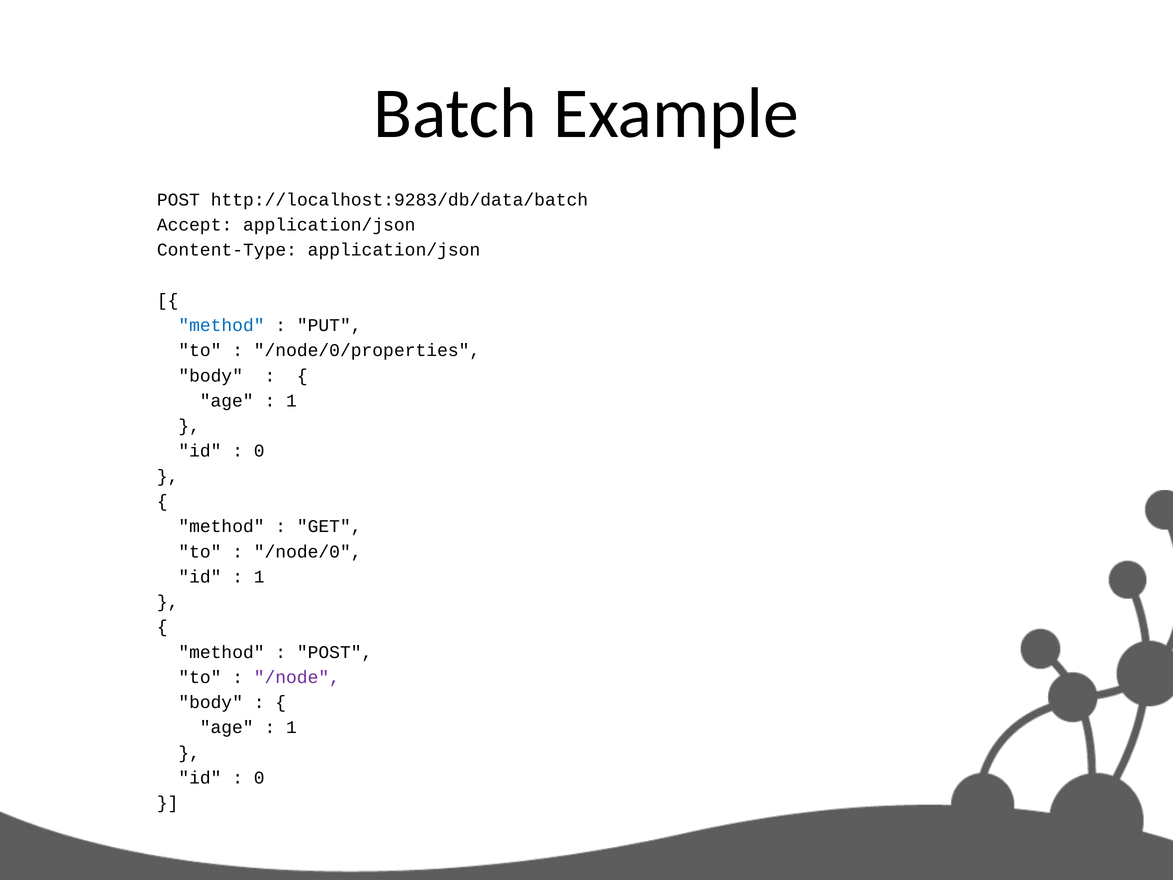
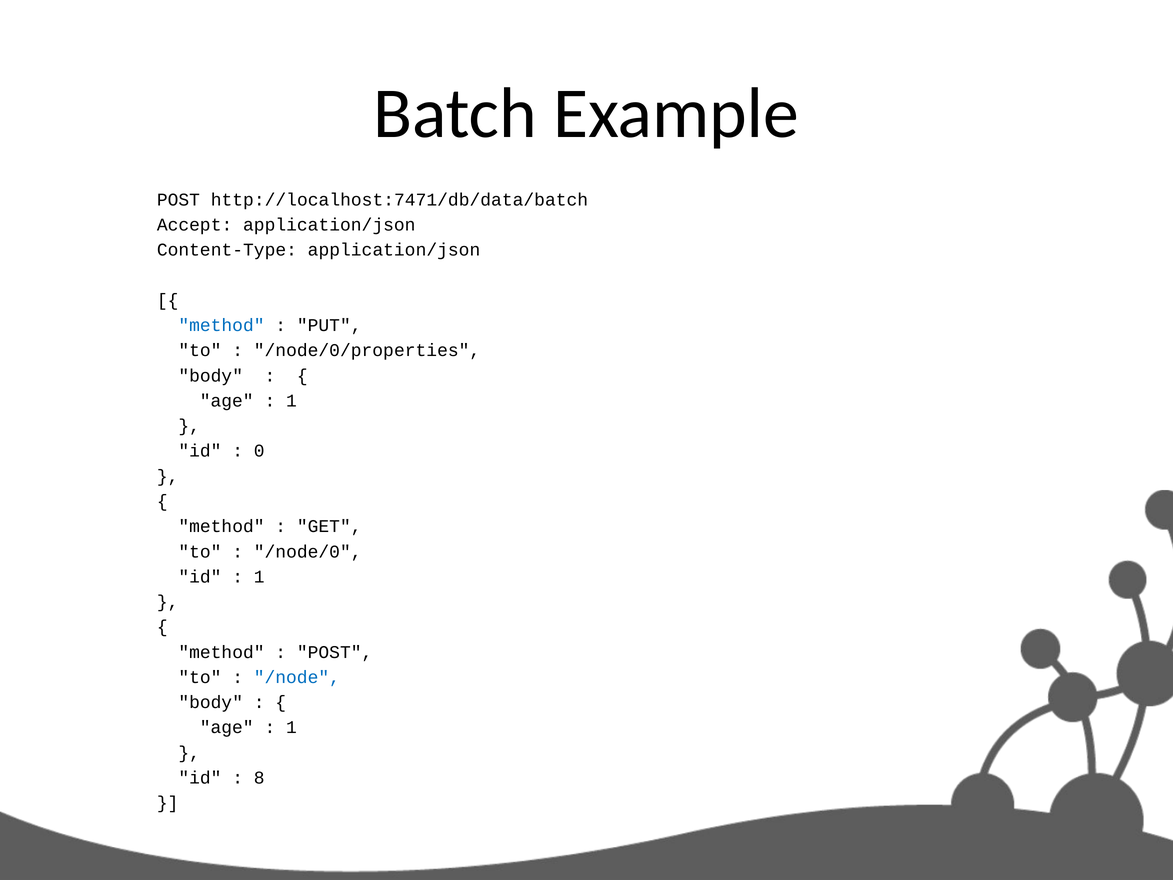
http://localhost:9283/db/data/batch: http://localhost:9283/db/data/batch -> http://localhost:7471/db/data/batch
/node colour: purple -> blue
0 at (259, 778): 0 -> 8
